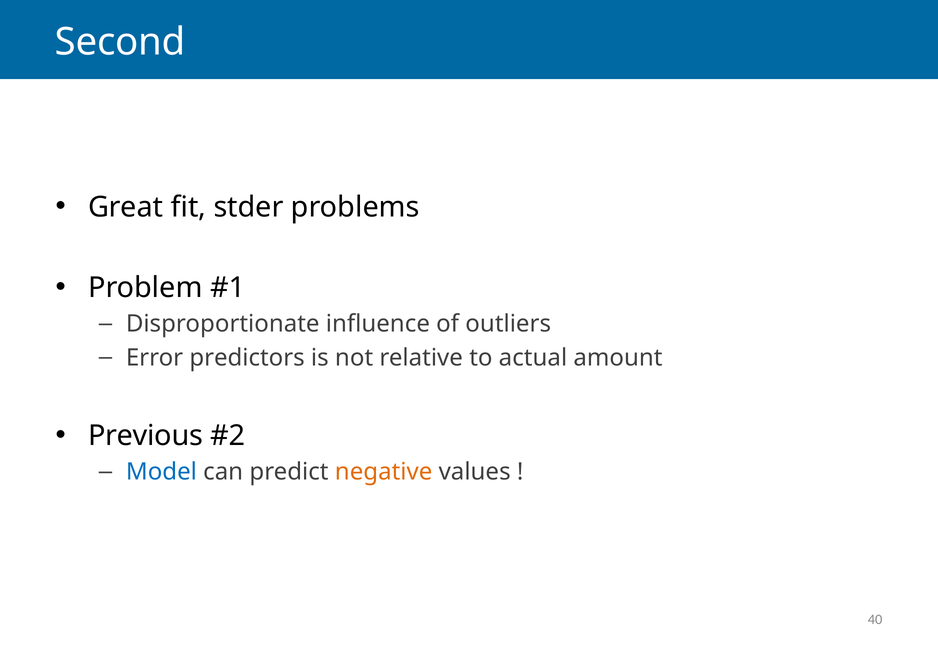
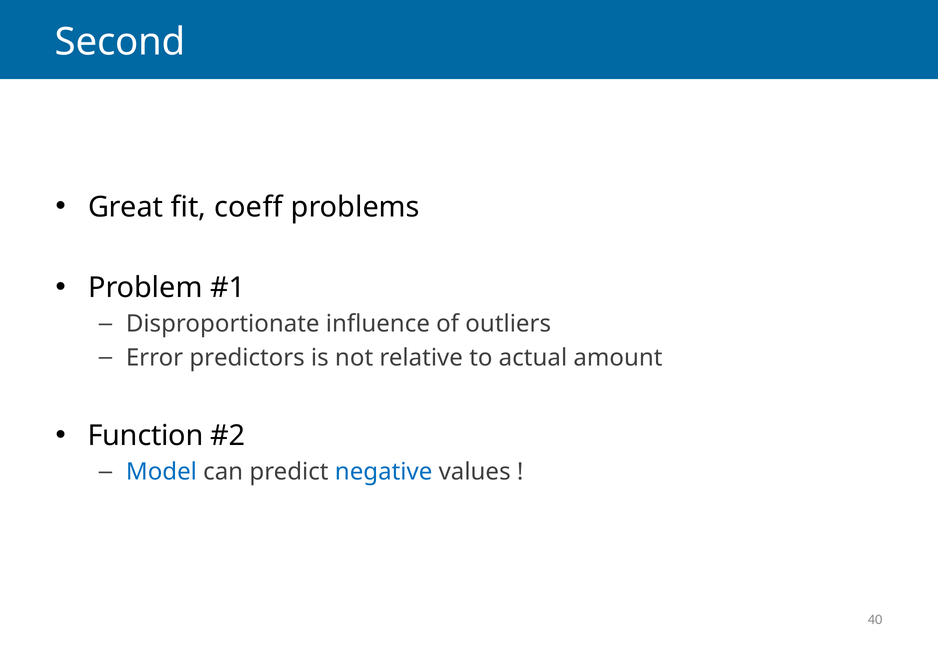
stder: stder -> coeff
Previous: Previous -> Function
negative colour: orange -> blue
